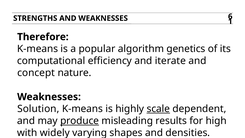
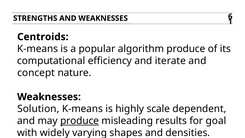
Therefore: Therefore -> Centroids
algorithm genetics: genetics -> produce
scale underline: present -> none
high: high -> goal
